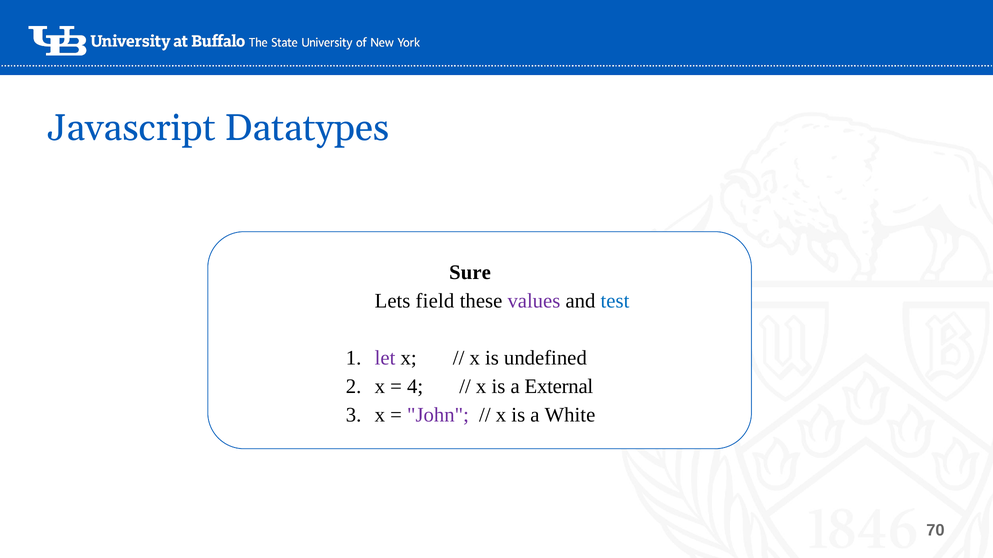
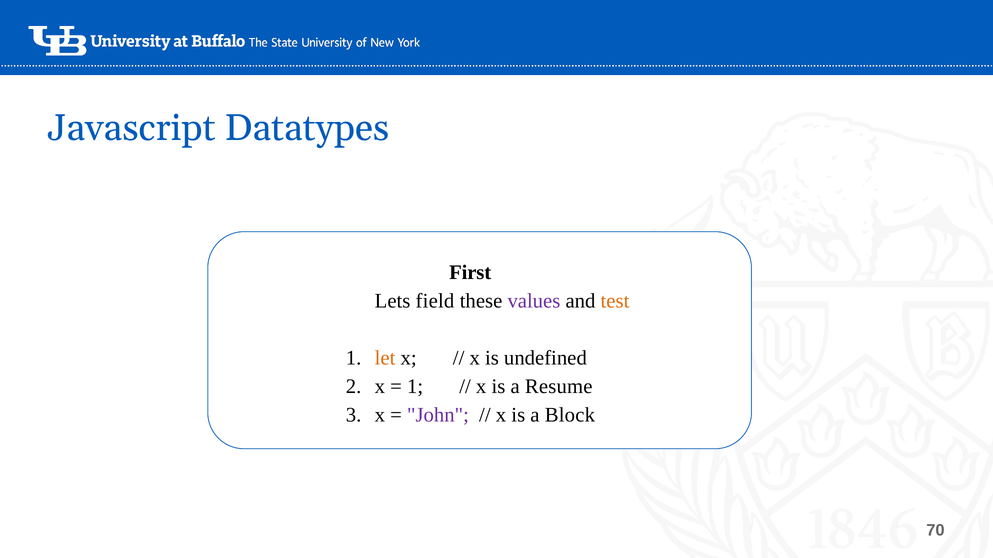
Sure: Sure -> First
test colour: blue -> orange
let colour: purple -> orange
4 at (415, 387): 4 -> 1
External: External -> Resume
White: White -> Block
